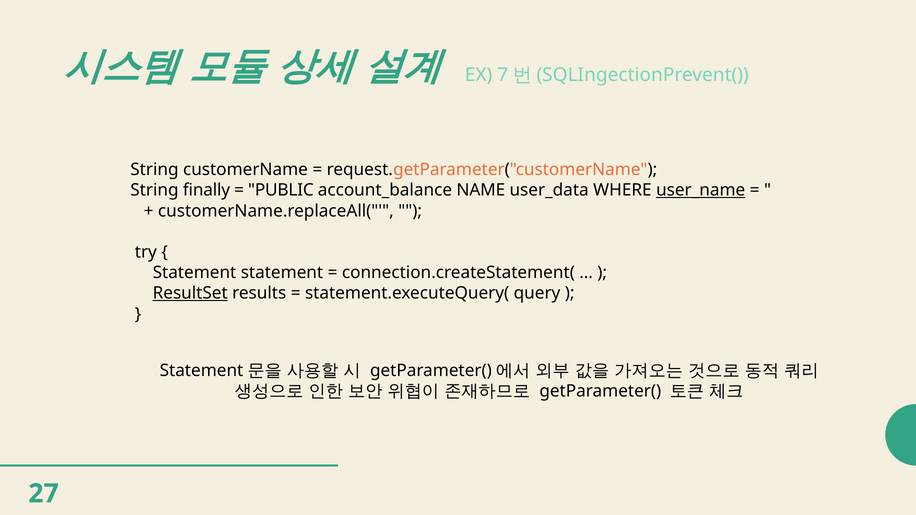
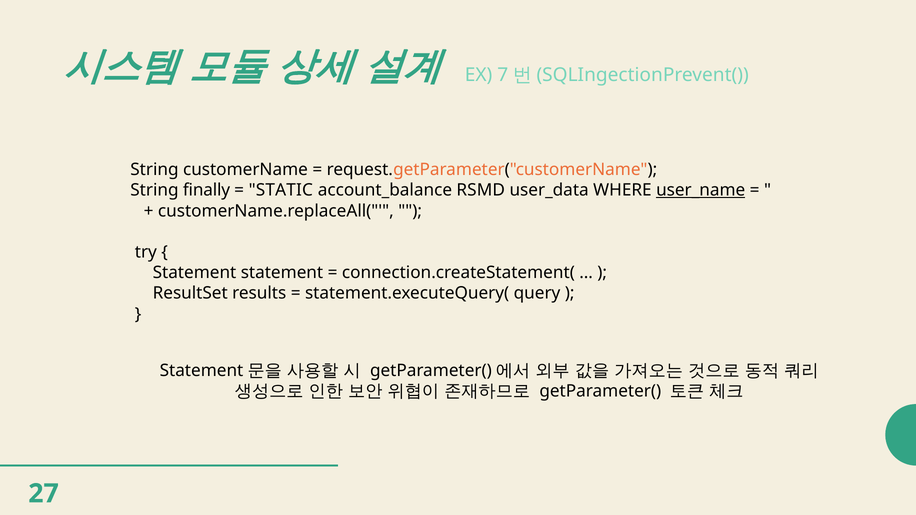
PUBLIC: PUBLIC -> STATIC
NAME: NAME -> RSMD
ResultSet underline: present -> none
